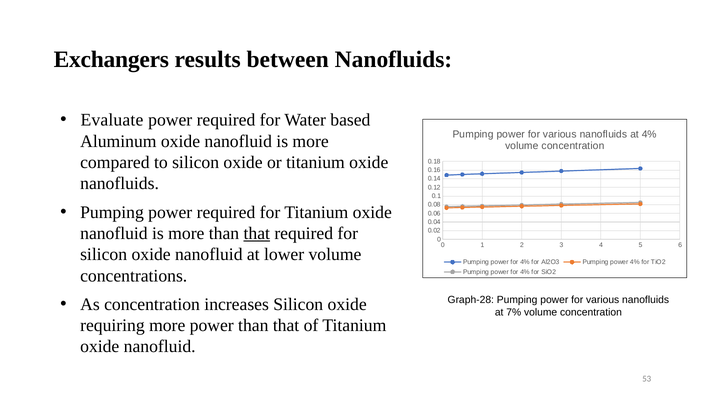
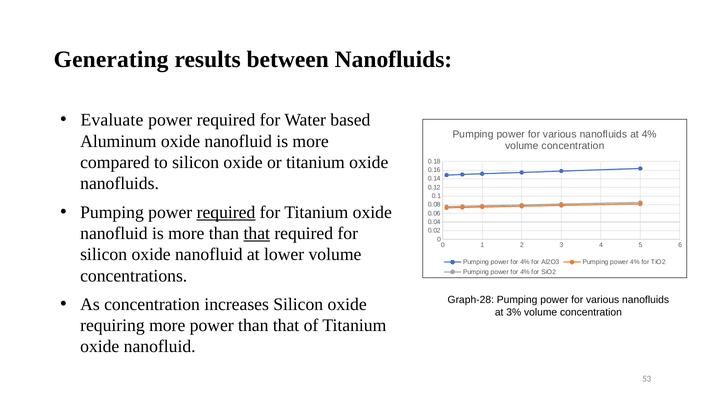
Exchangers: Exchangers -> Generating
required at (226, 212) underline: none -> present
7%: 7% -> 3%
